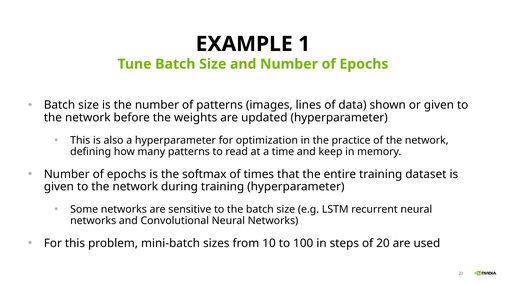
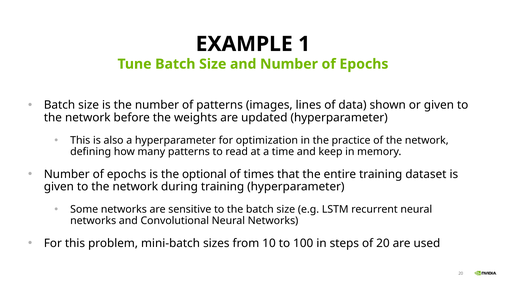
softmax: softmax -> optional
